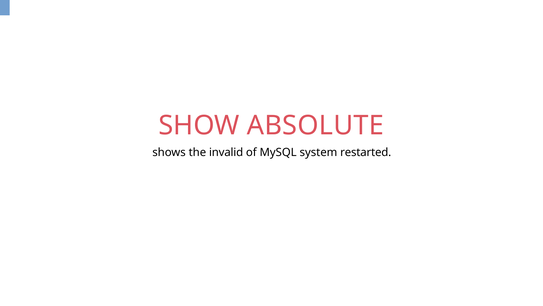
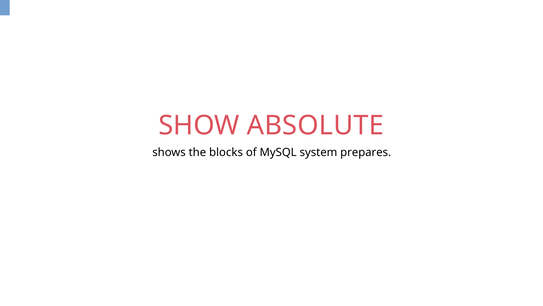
invalid: invalid -> blocks
restarted: restarted -> prepares
